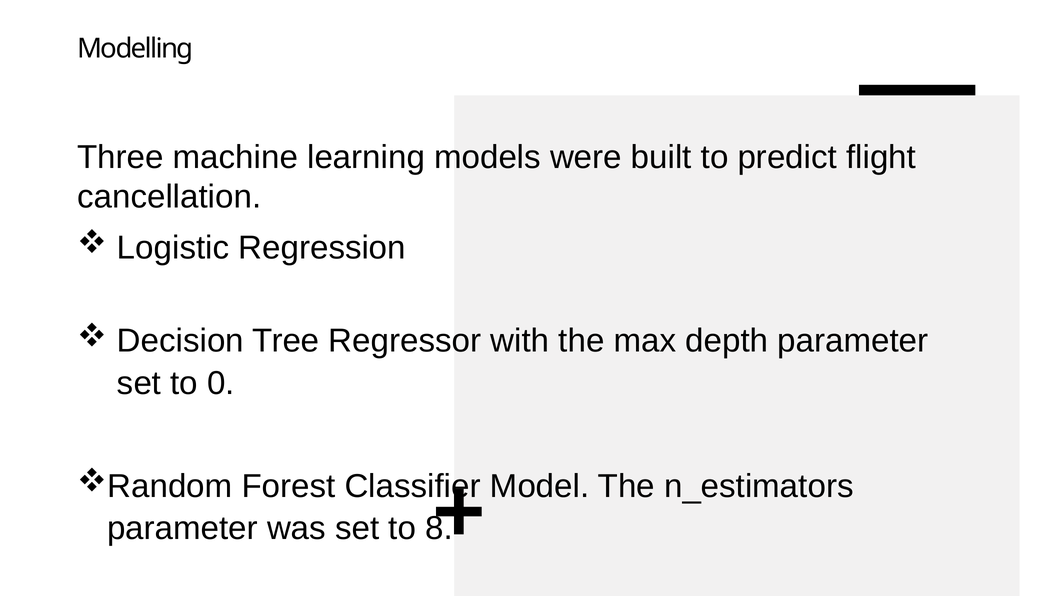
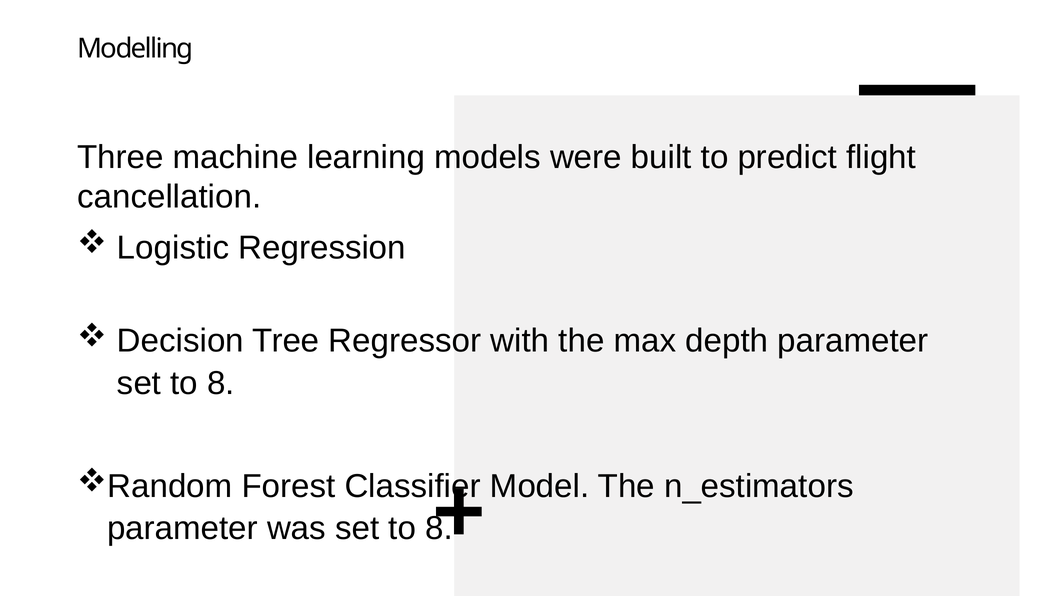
0 at (221, 384): 0 -> 8
